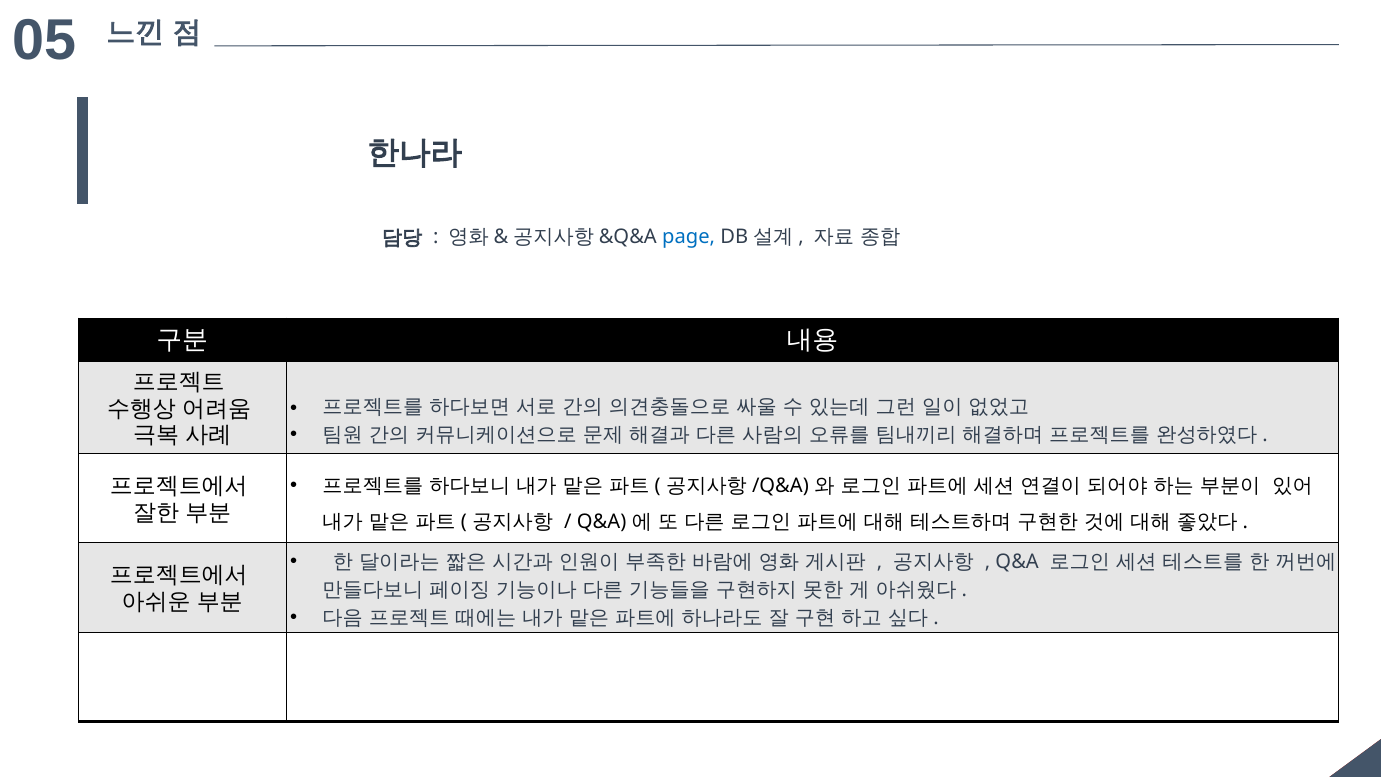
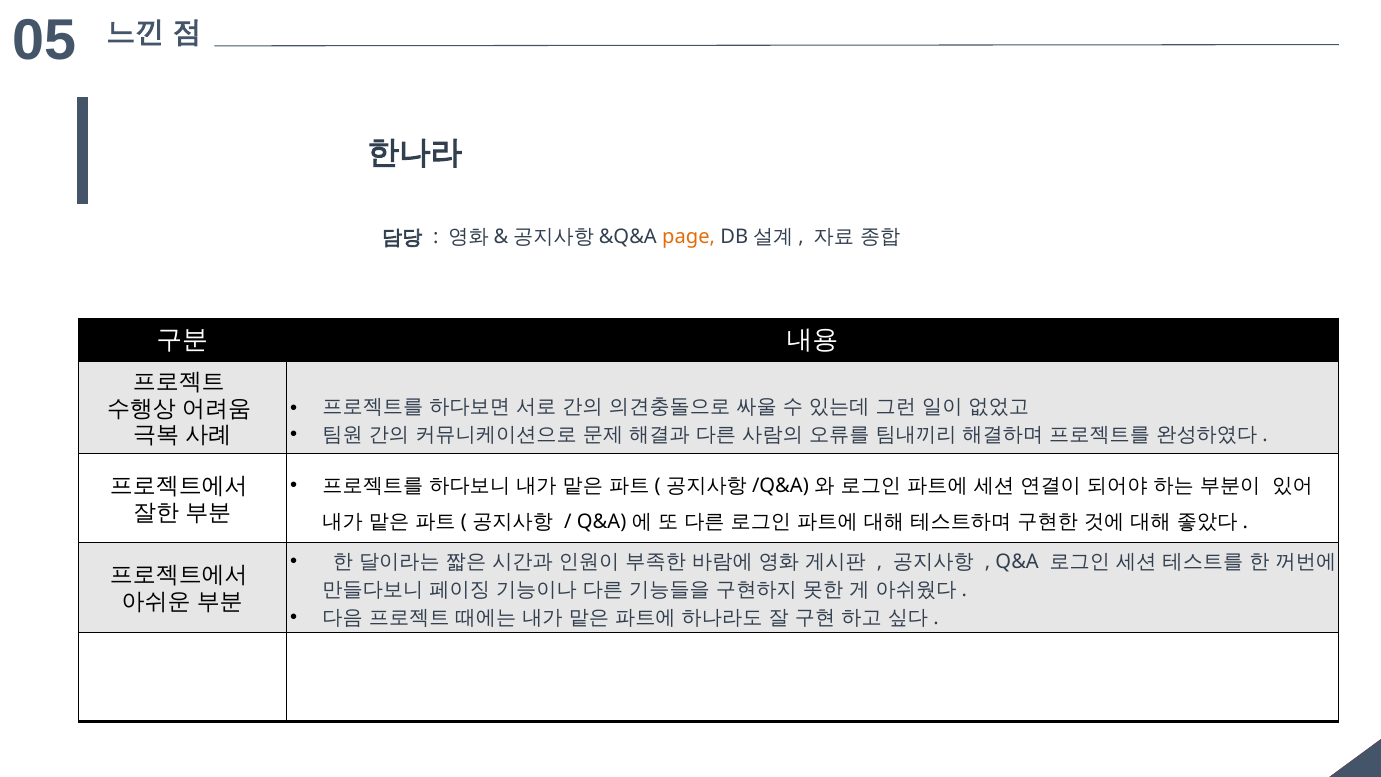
page colour: blue -> orange
